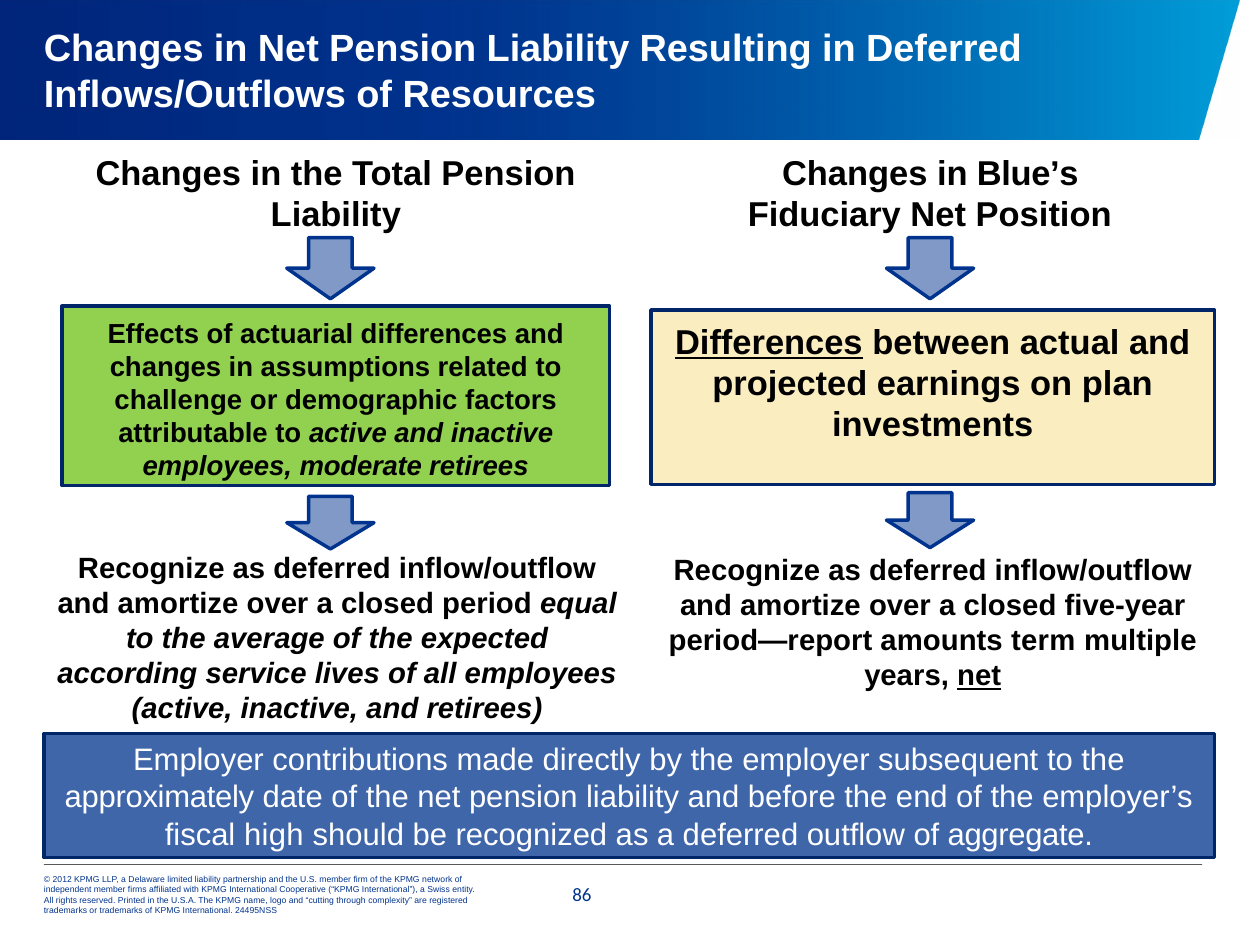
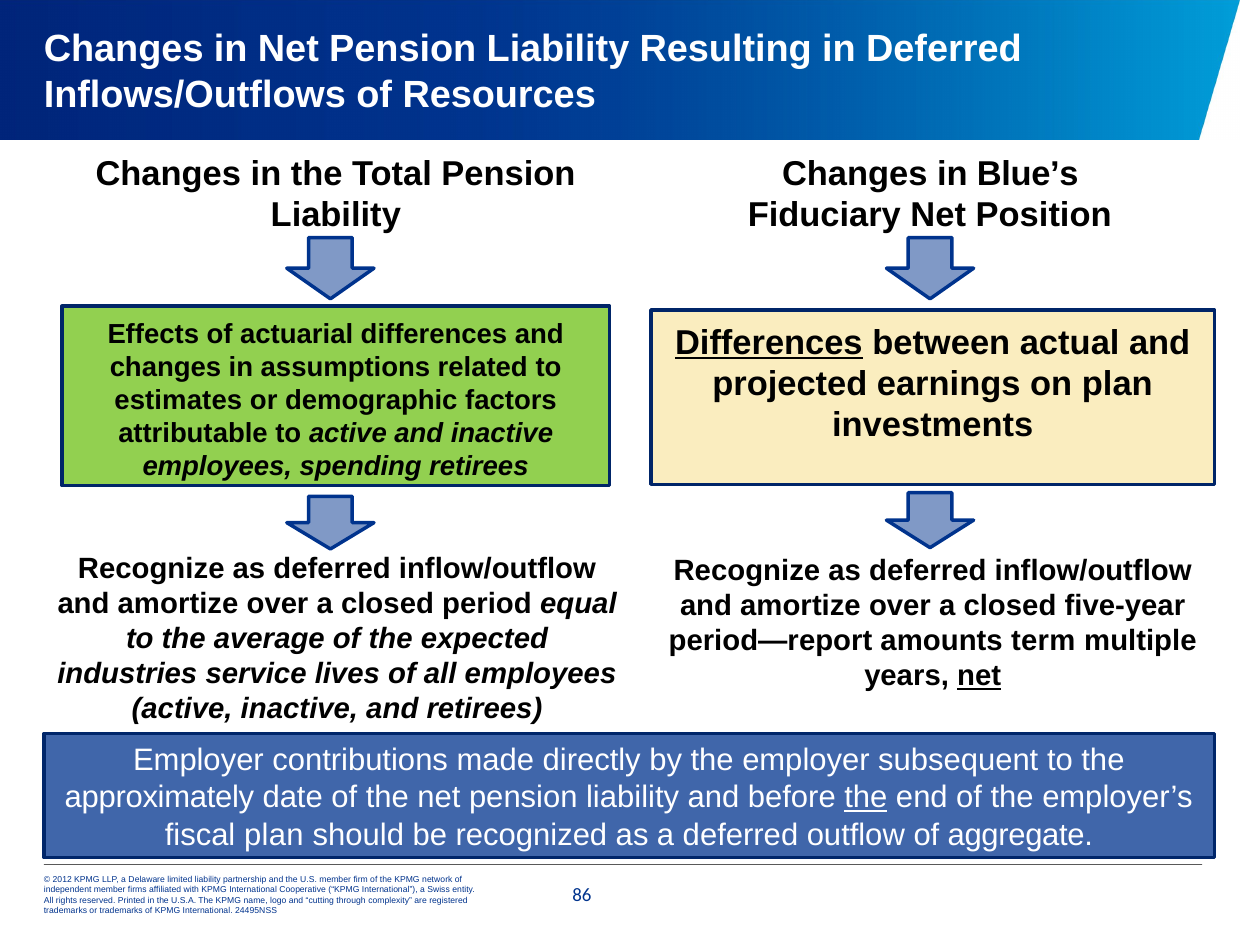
challenge: challenge -> estimates
moderate: moderate -> spending
according: according -> industries
the at (866, 798) underline: none -> present
fiscal high: high -> plan
